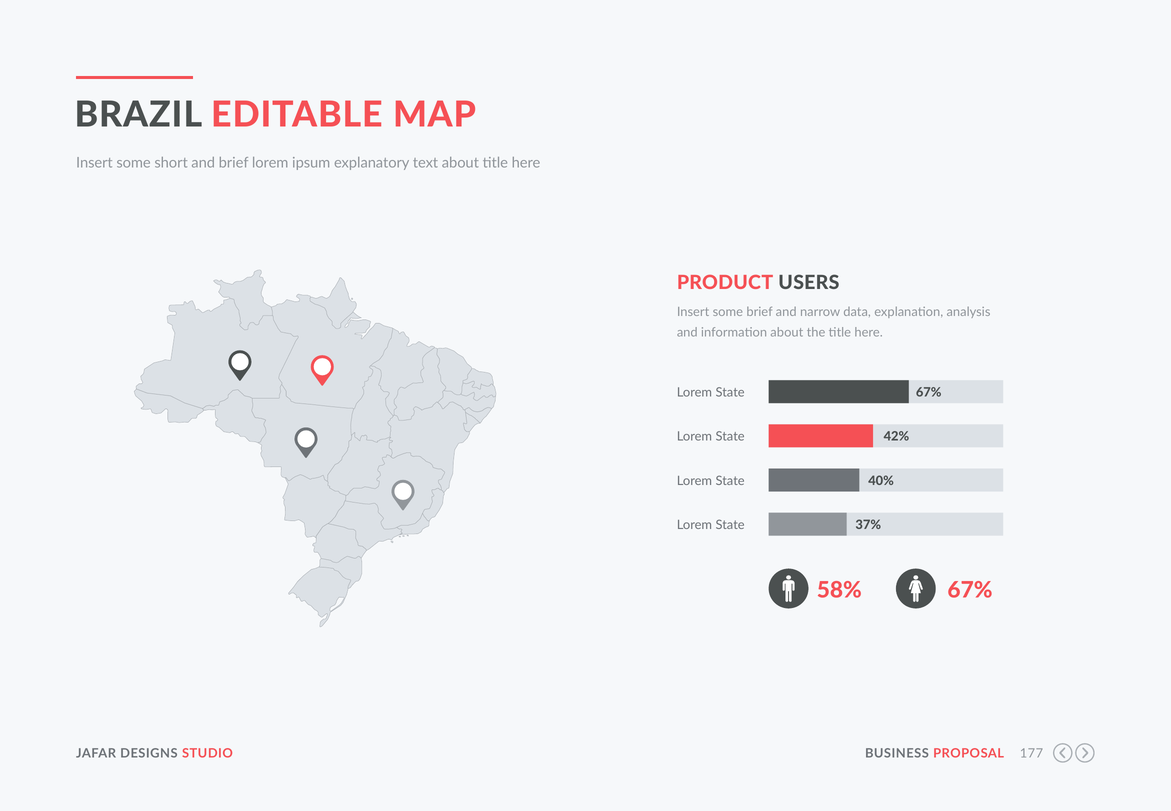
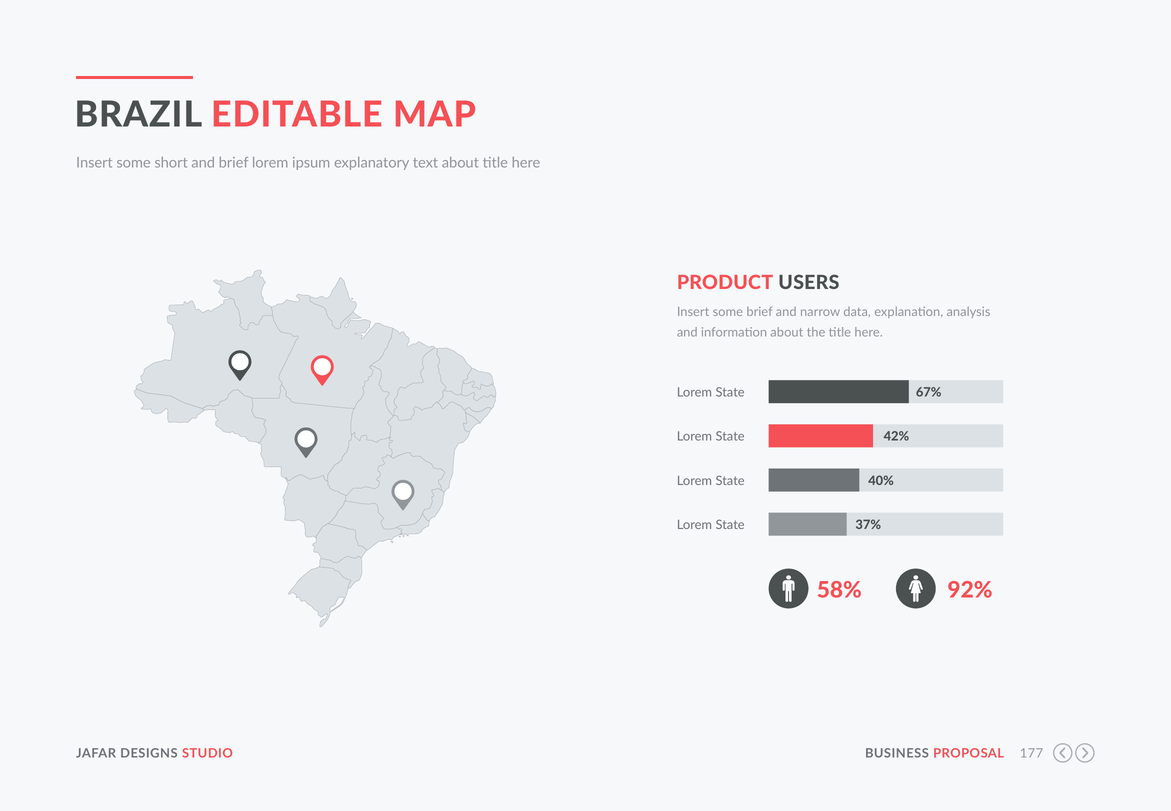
58% 67%: 67% -> 92%
